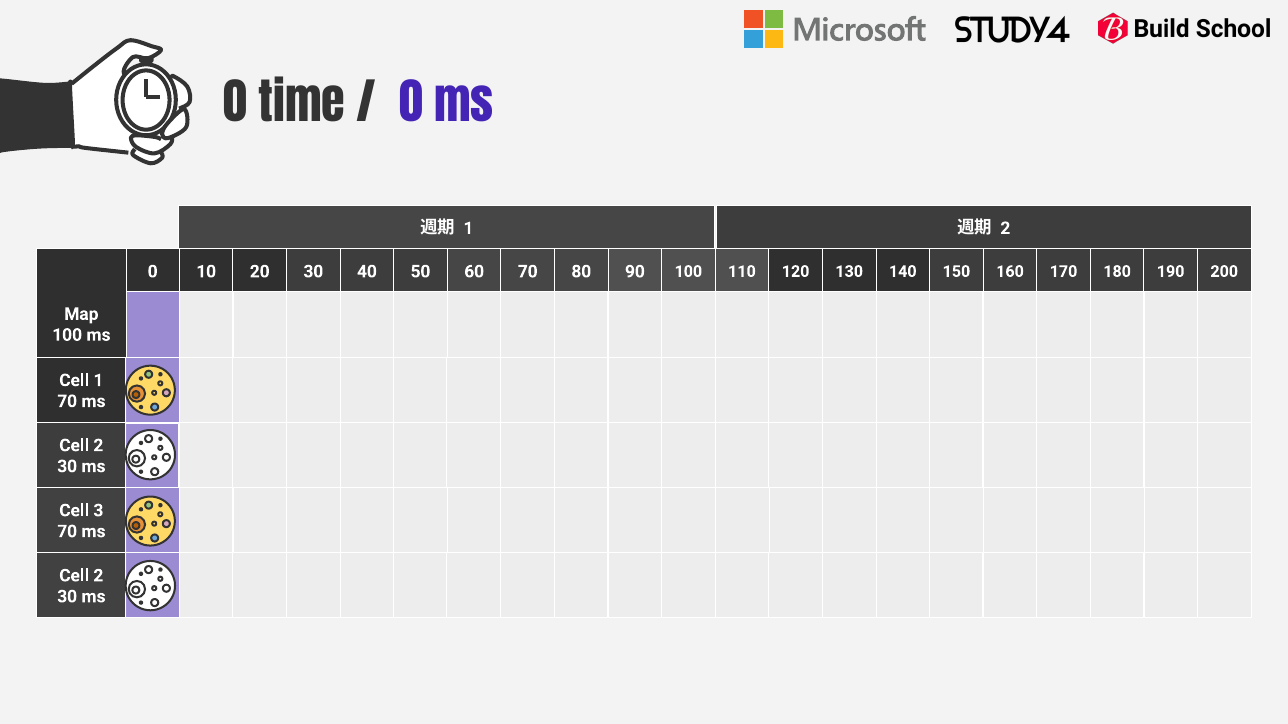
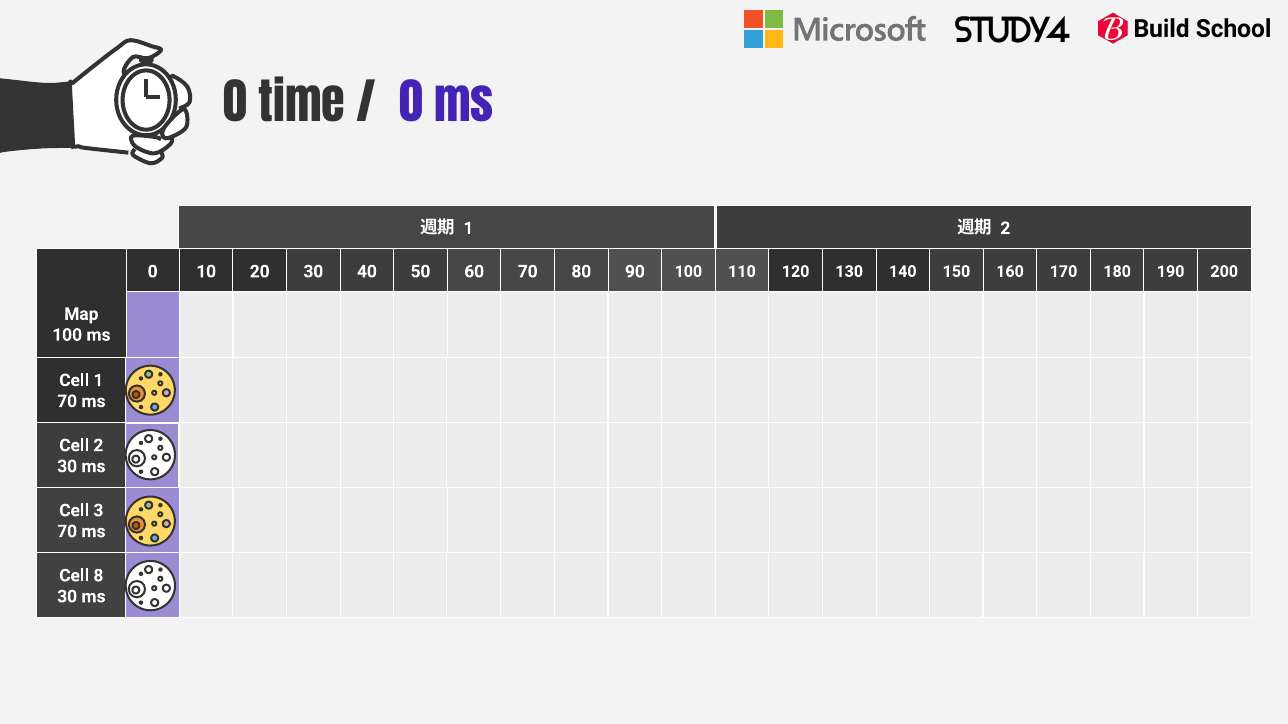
2 at (98, 576): 2 -> 8
